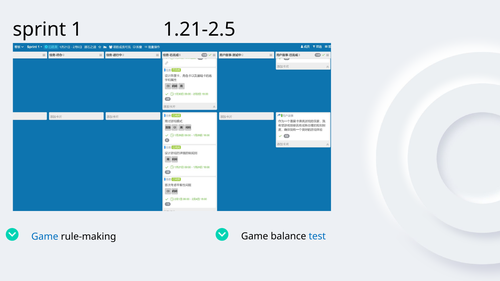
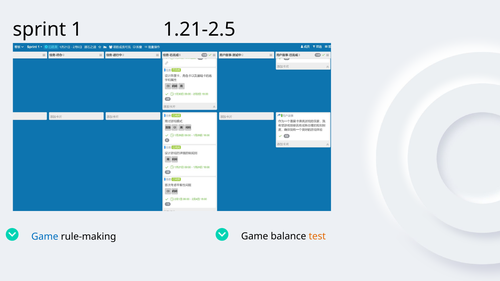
test colour: blue -> orange
